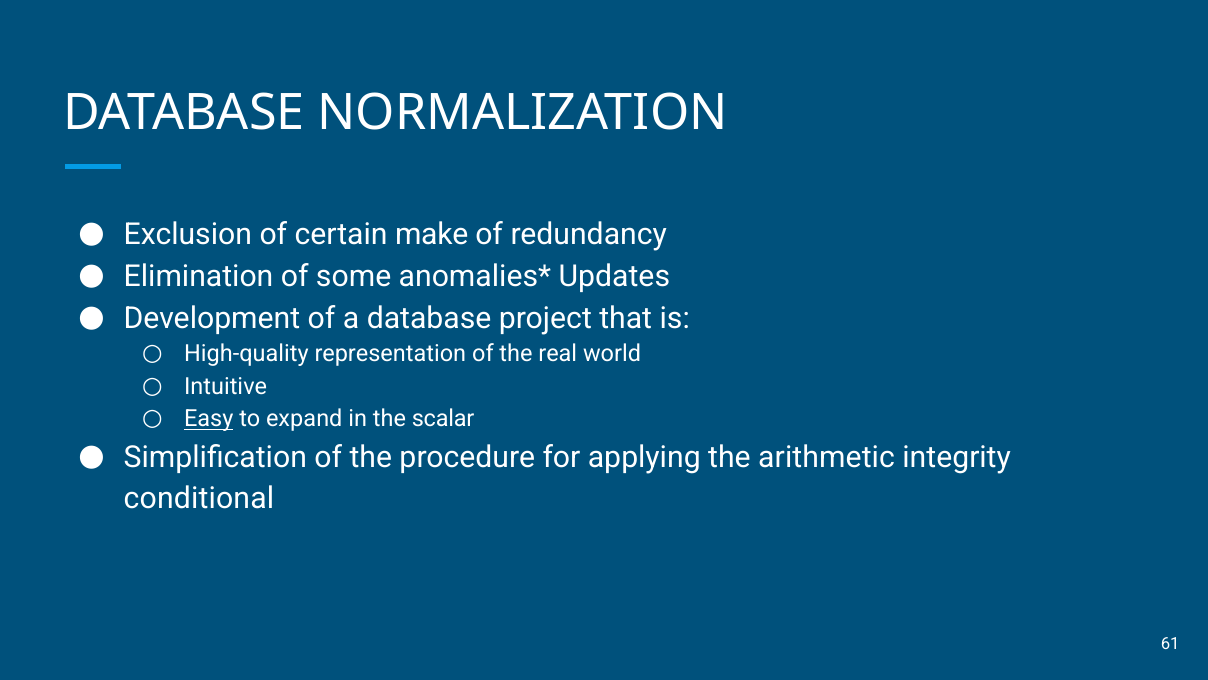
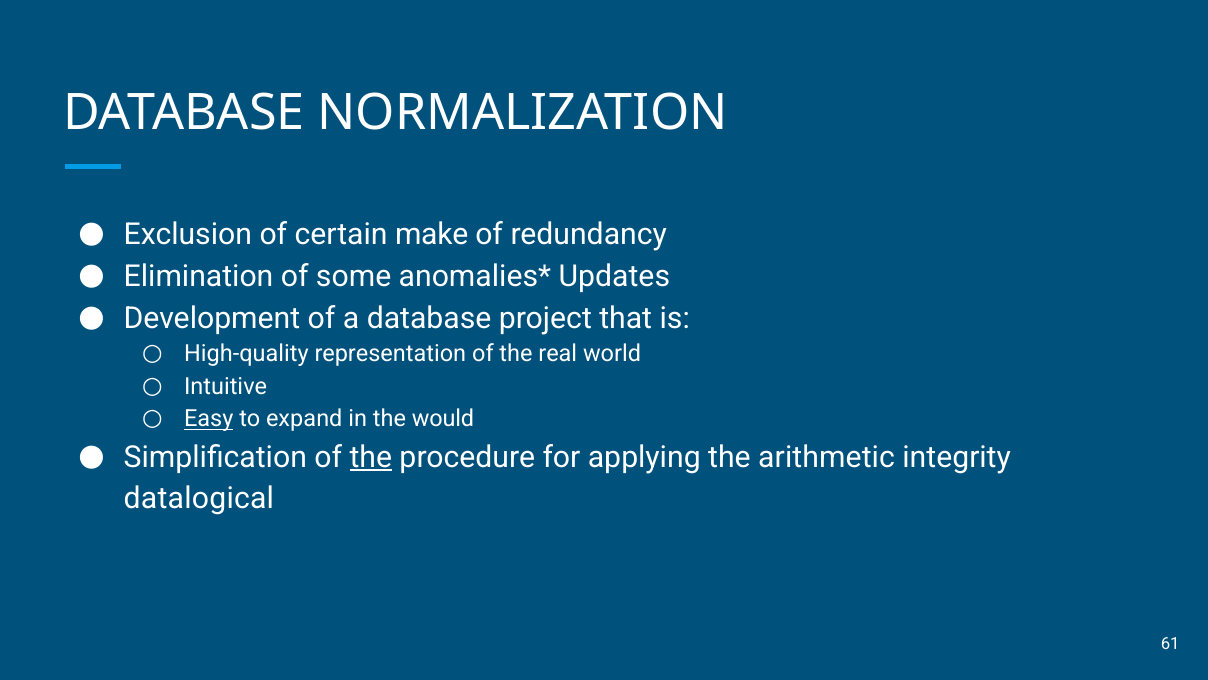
scalar: scalar -> would
the at (371, 457) underline: none -> present
conditional: conditional -> datalogical
